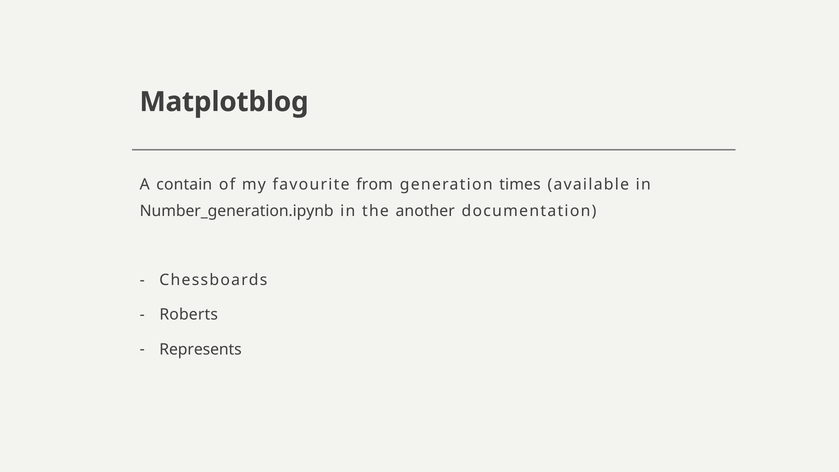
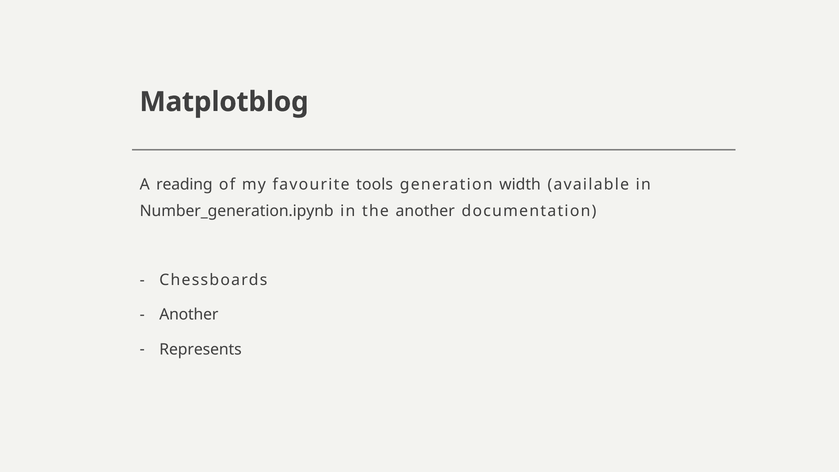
contain: contain -> reading
from: from -> tools
times: times -> width
Roberts at (189, 315): Roberts -> Another
